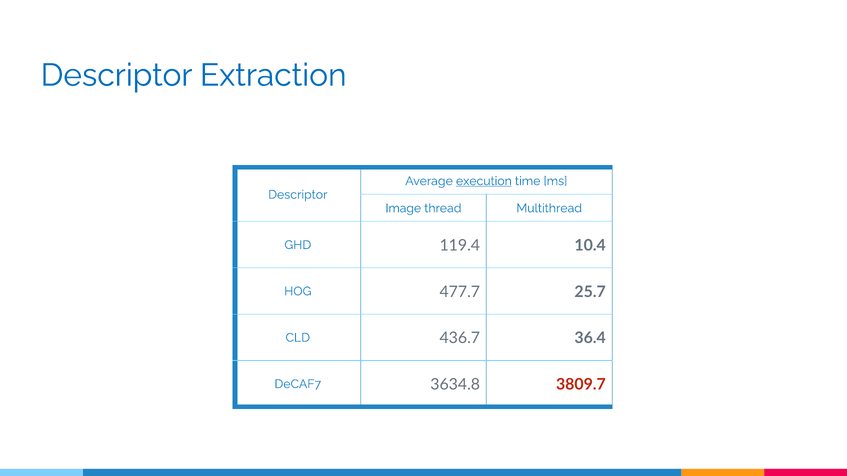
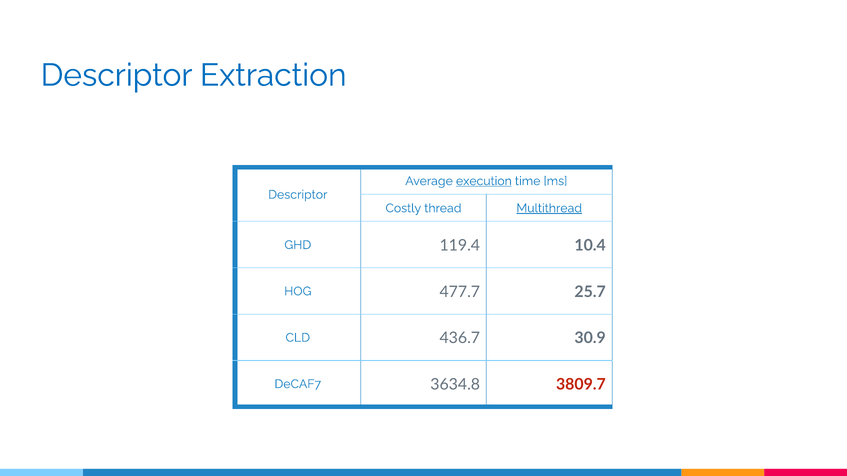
Image: Image -> Costly
Multithread underline: none -> present
36.4: 36.4 -> 30.9
